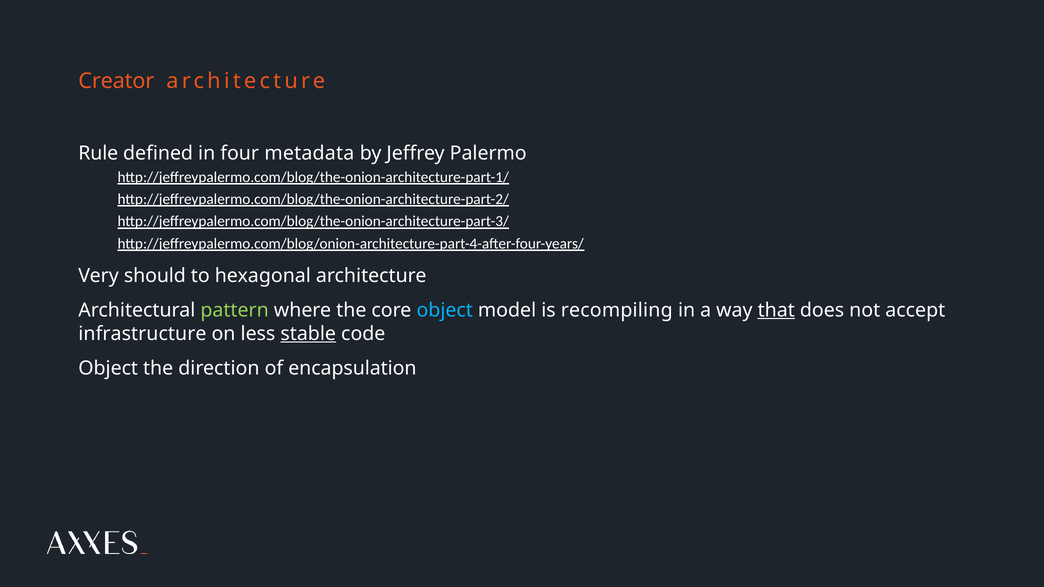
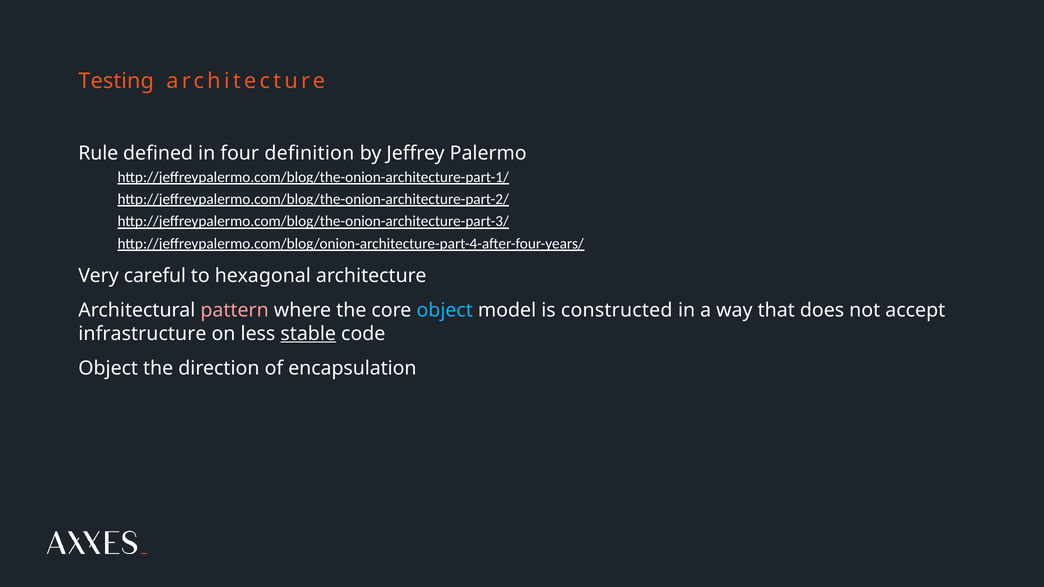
Creator: Creator -> Testing
metadata: metadata -> definition
should: should -> careful
pattern colour: light green -> pink
recompiling: recompiling -> constructed
that underline: present -> none
